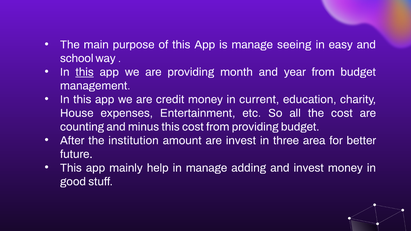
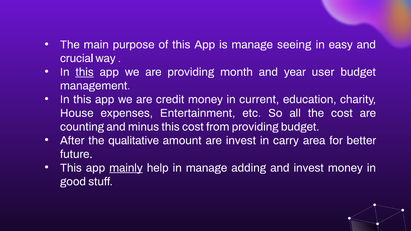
school: school -> crucial
year from: from -> user
institution: institution -> qualitative
three: three -> carry
mainly underline: none -> present
